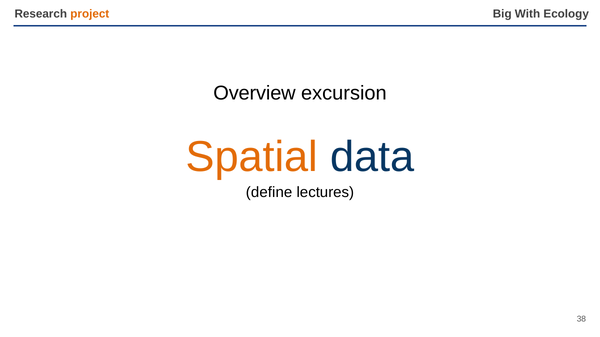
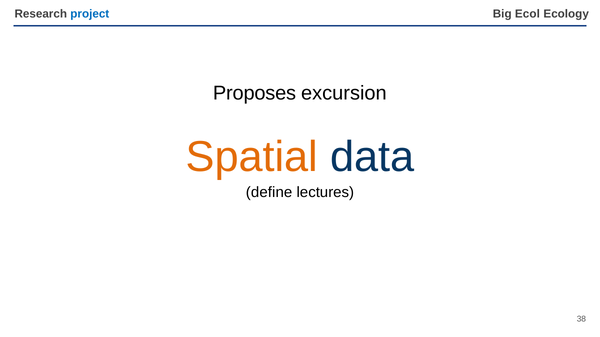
project colour: orange -> blue
With: With -> Ecol
Overview: Overview -> Proposes
